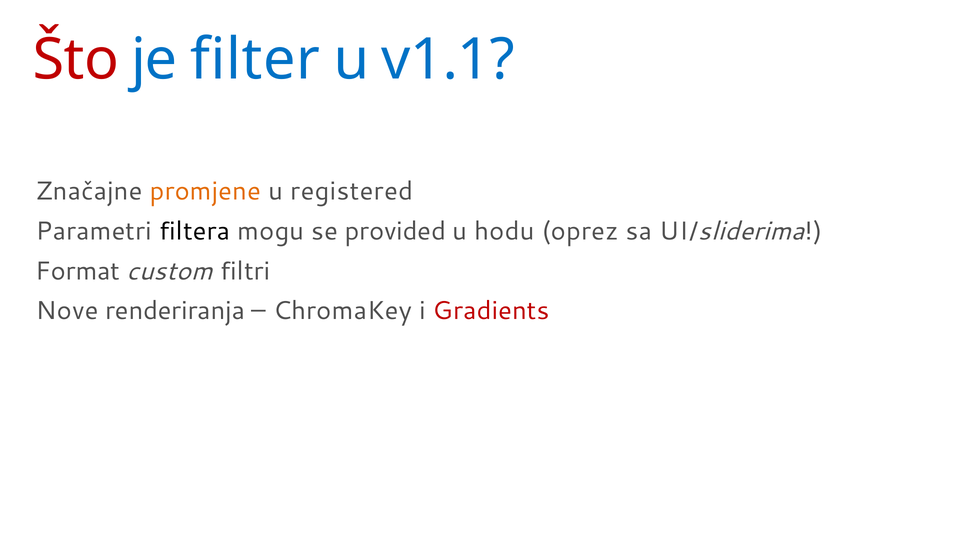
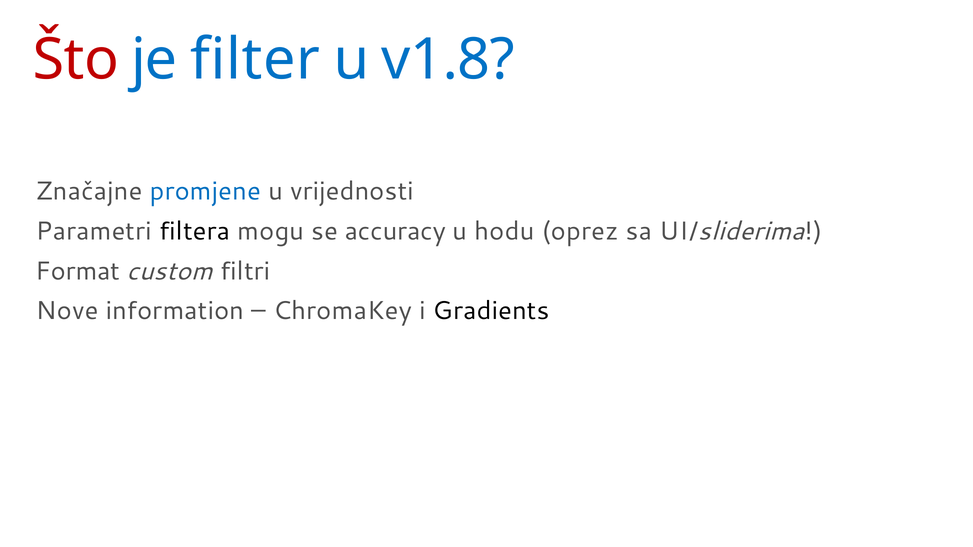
v1.1: v1.1 -> v1.8
promjene colour: orange -> blue
registered: registered -> vrijednosti
provided: provided -> accuracy
renderiranja: renderiranja -> information
Gradients colour: red -> black
